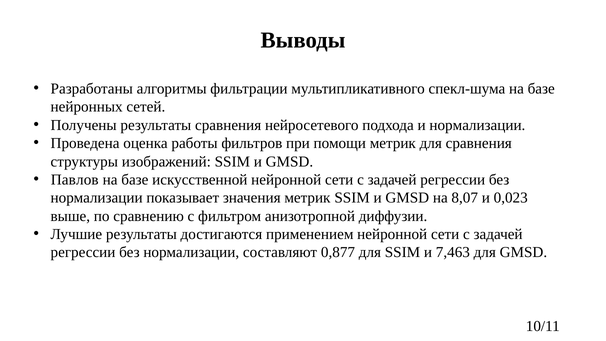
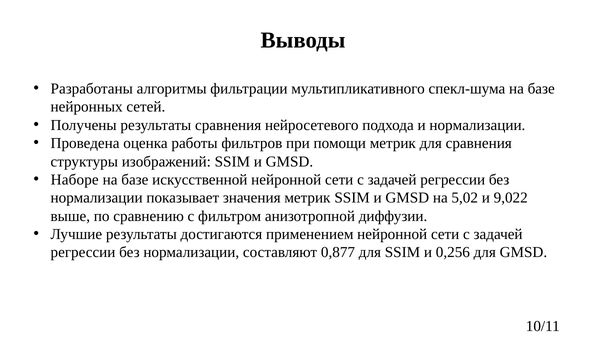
Павлов: Павлов -> Наборе
8,07: 8,07 -> 5,02
0,023: 0,023 -> 9,022
7,463: 7,463 -> 0,256
